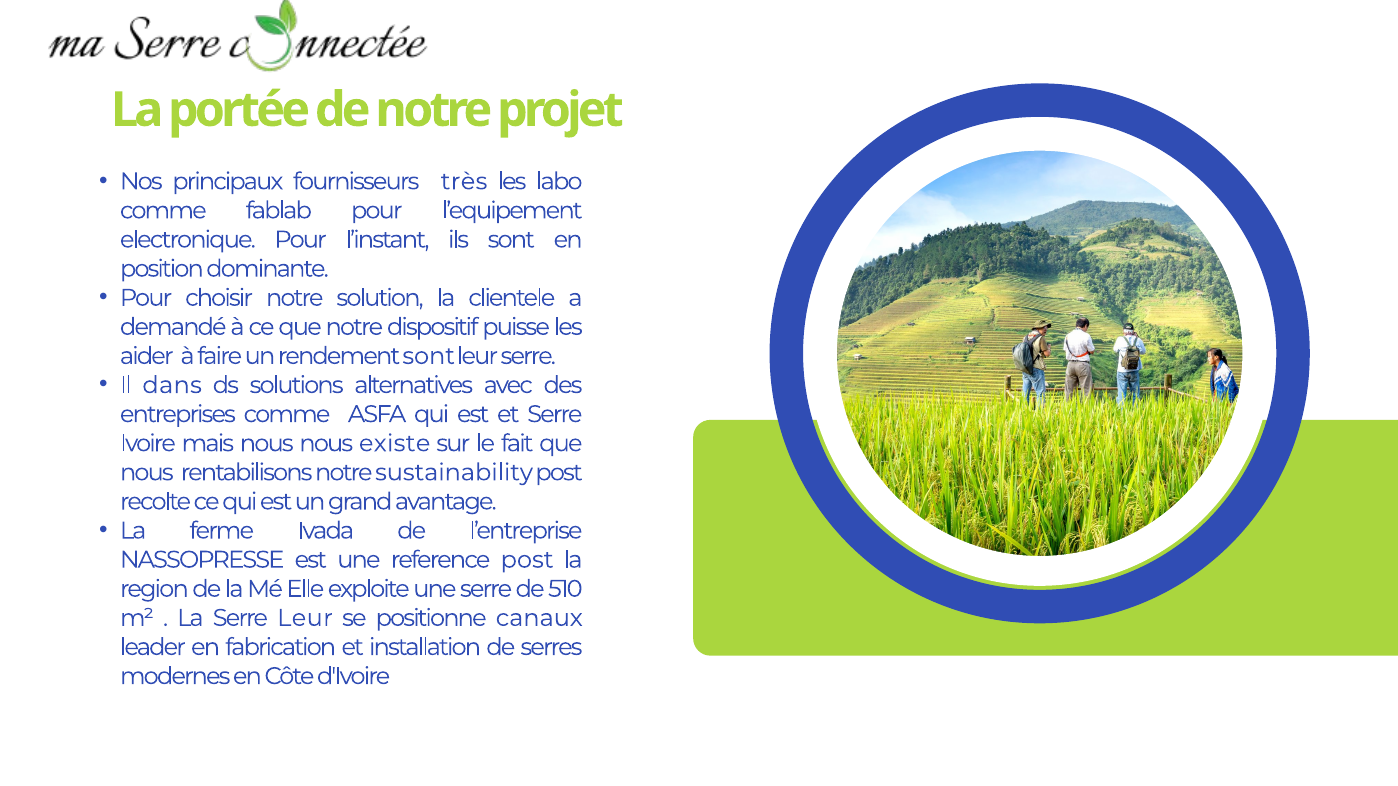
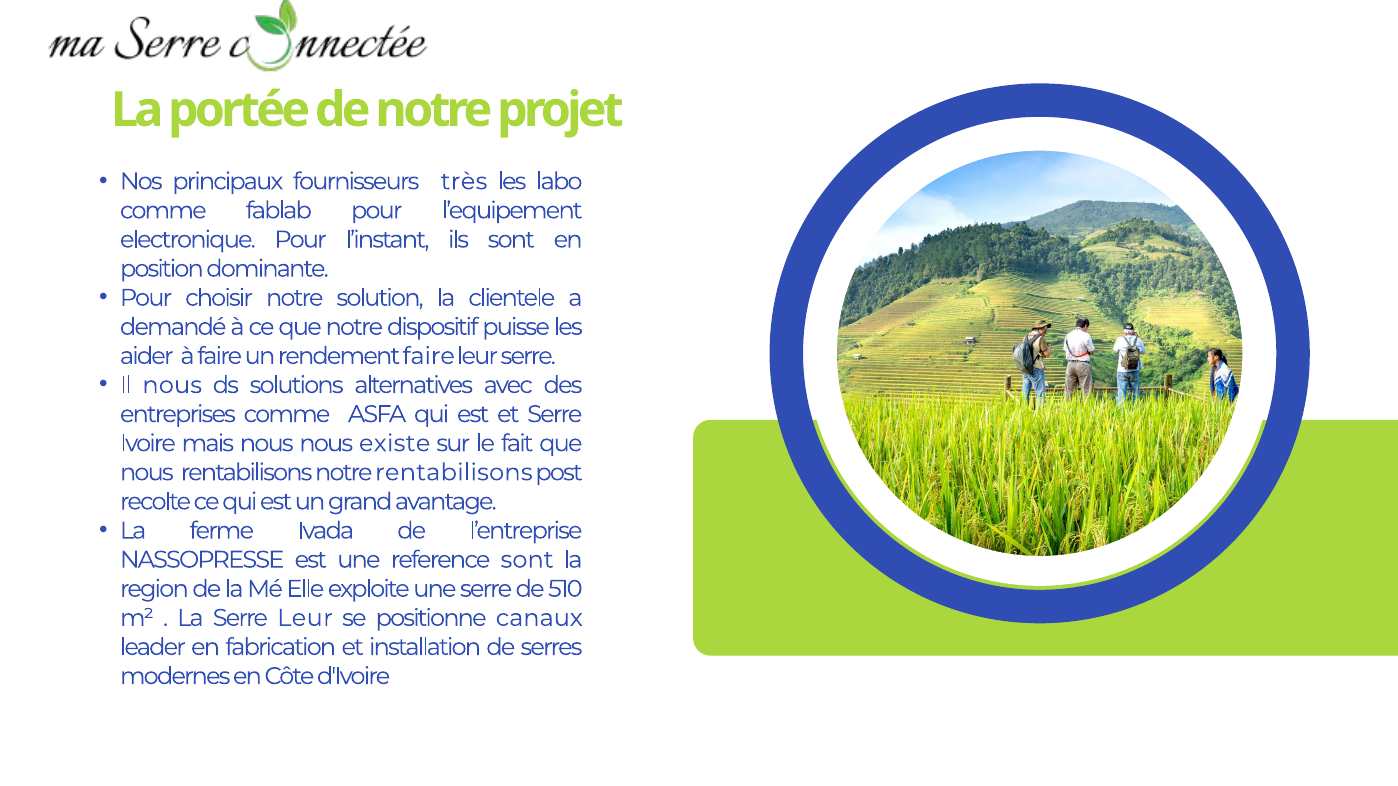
rendement sont: sont -> faire
Il dans: dans -> nous
notre sustainability: sustainability -> rentabilisons
reference post: post -> sont
